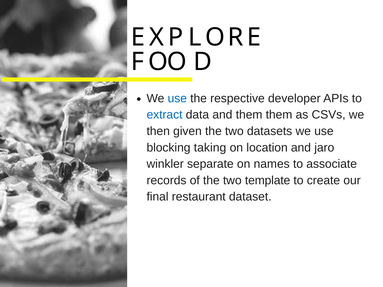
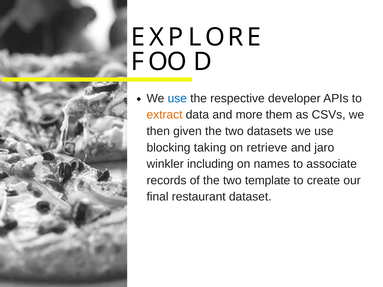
extract colour: blue -> orange
and them: them -> more
location: location -> retrieve
separate: separate -> including
